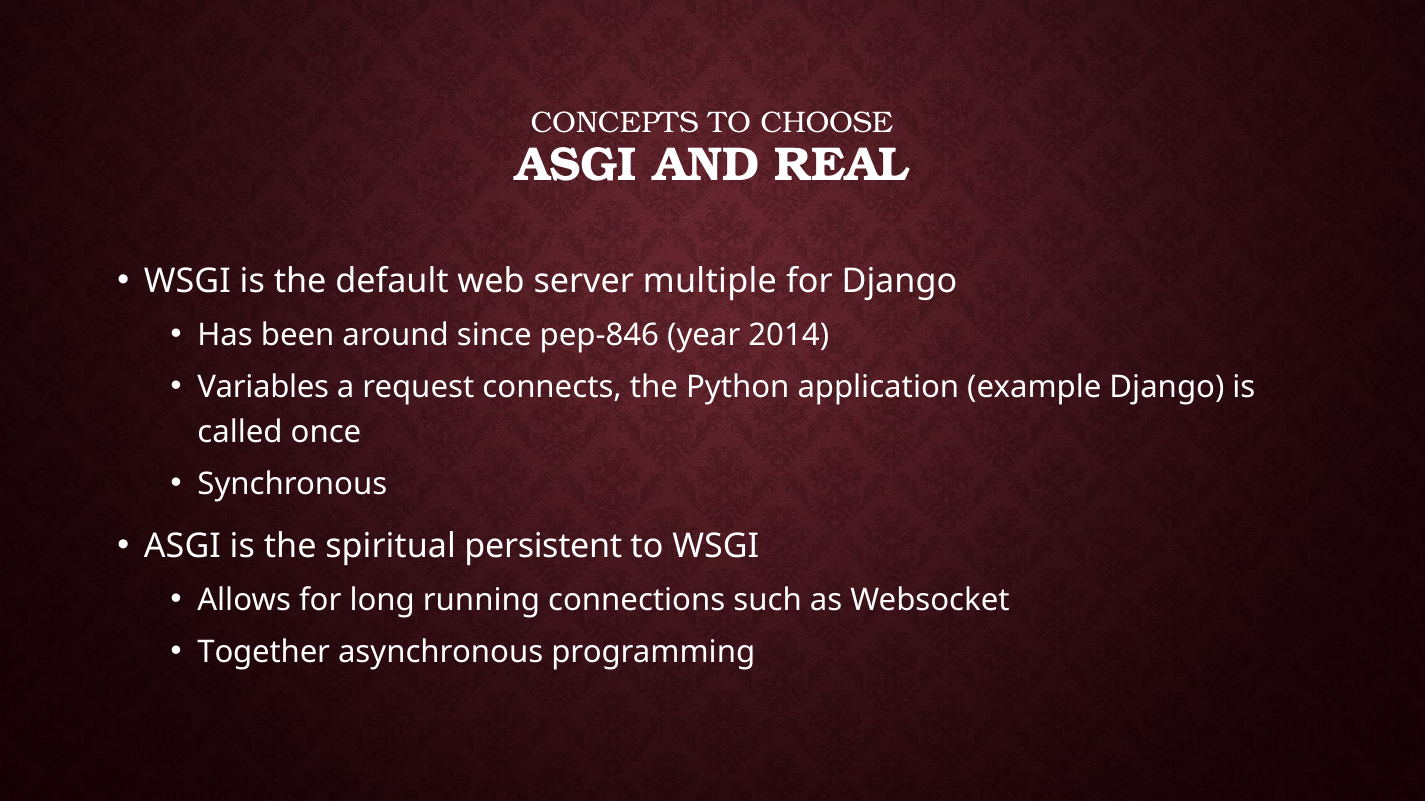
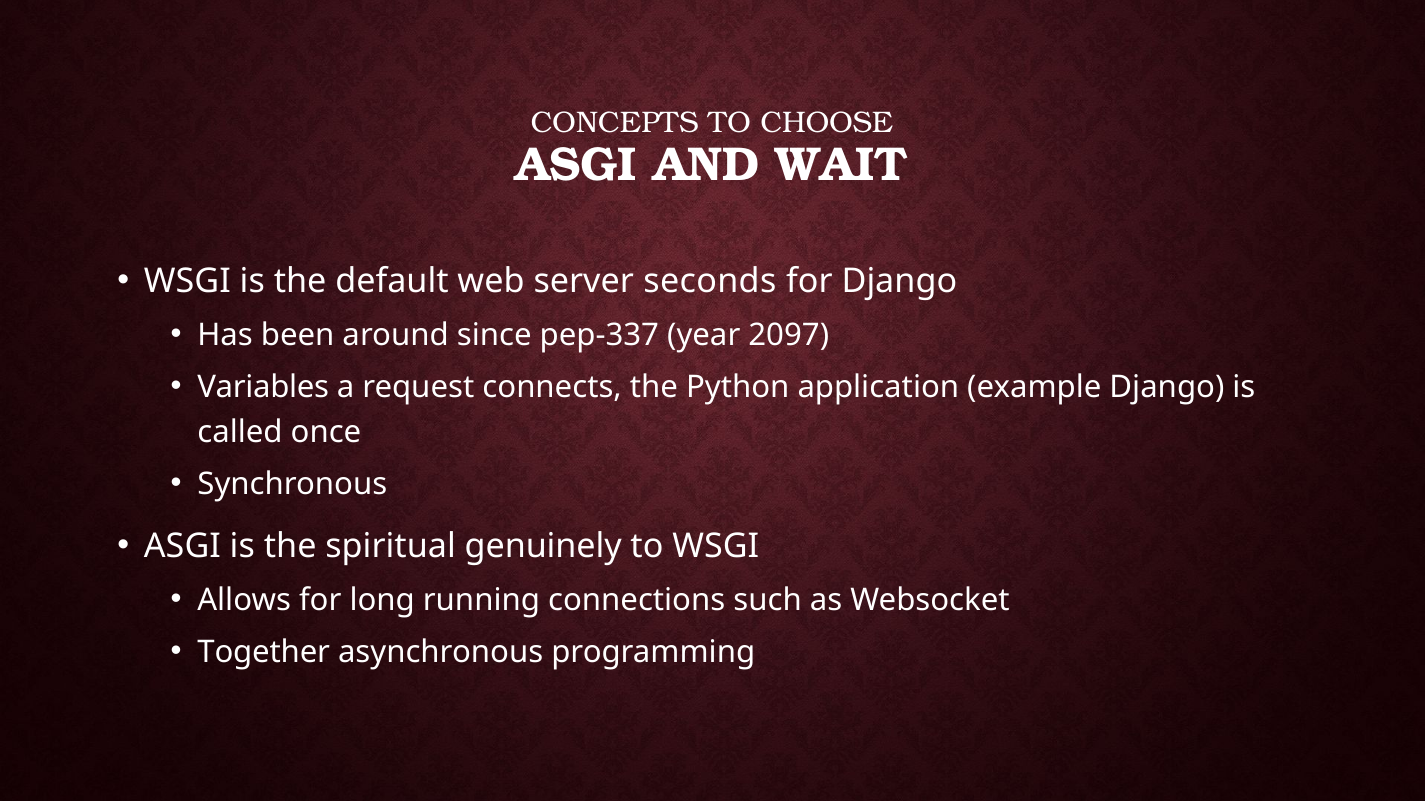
REAL: REAL -> WAIT
multiple: multiple -> seconds
pep-846: pep-846 -> pep-337
2014: 2014 -> 2097
persistent: persistent -> genuinely
